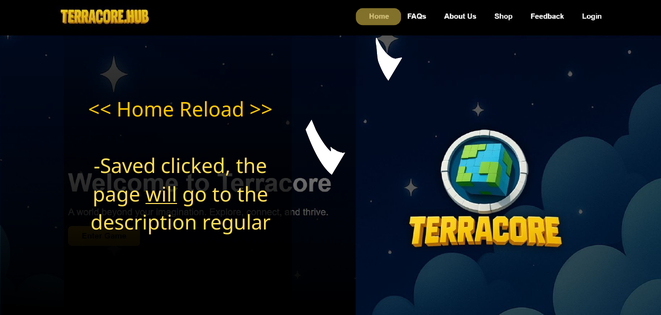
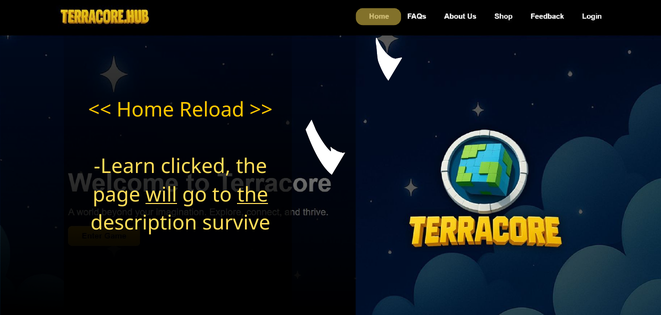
Saved: Saved -> Learn
the at (253, 195) underline: none -> present
regular: regular -> survive
